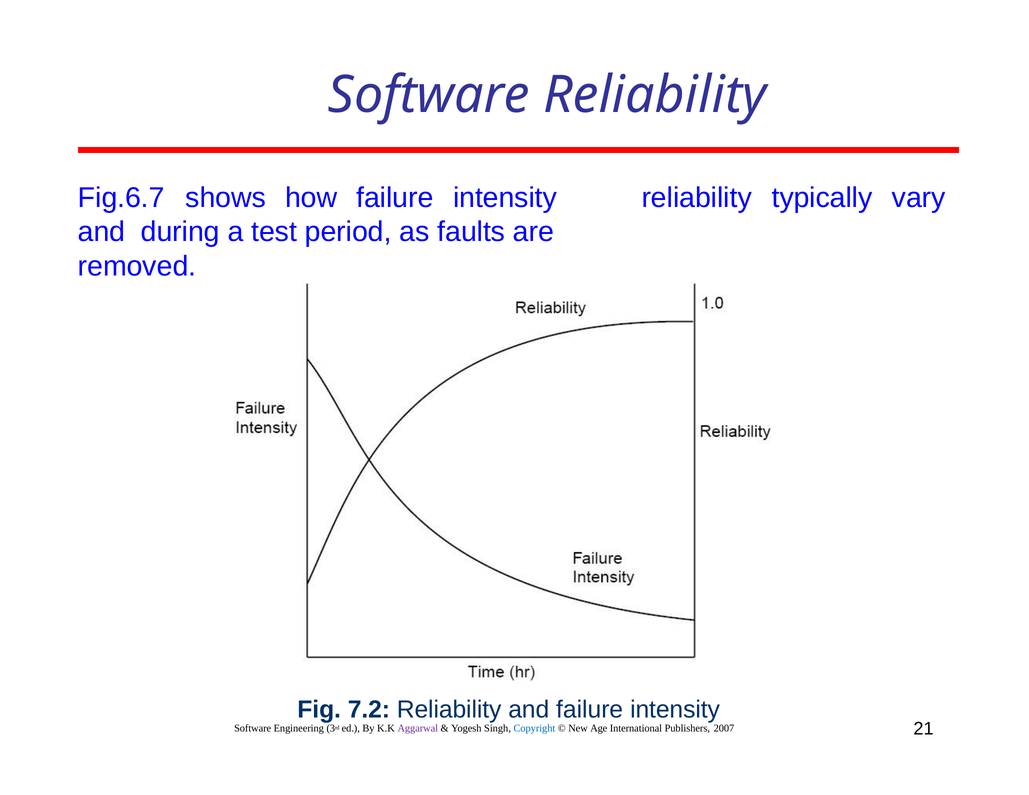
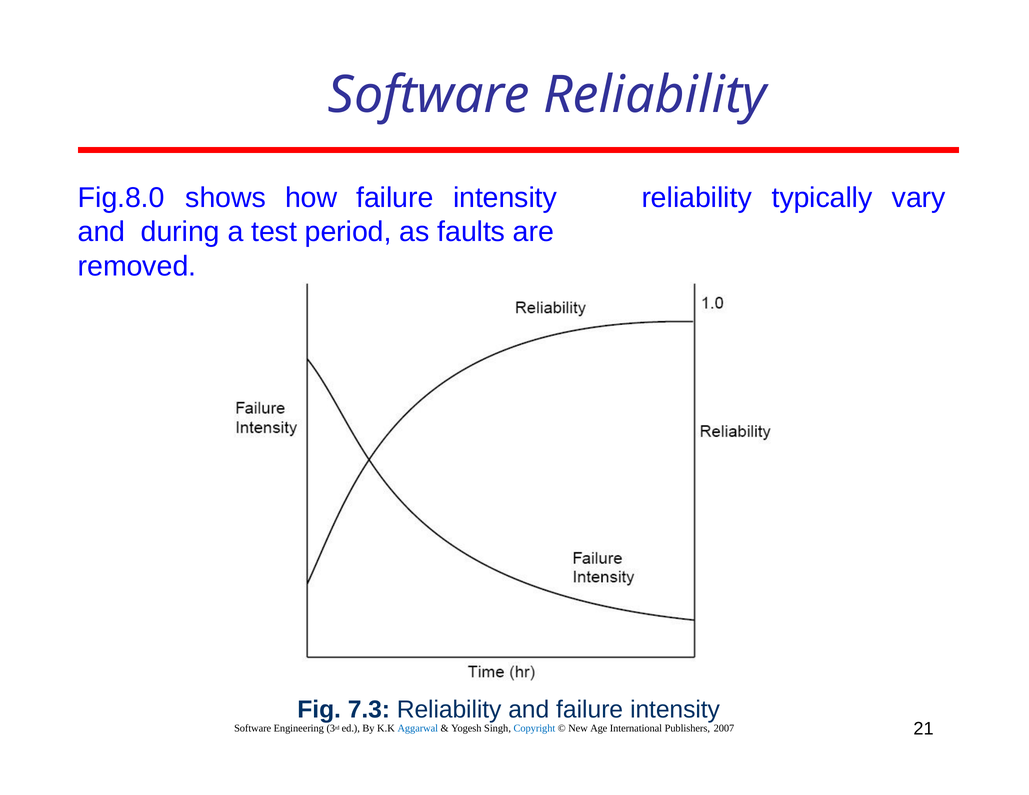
Fig.6.7: Fig.6.7 -> Fig.8.0
7.2: 7.2 -> 7.3
Aggarwal colour: purple -> blue
